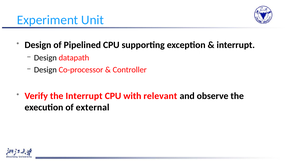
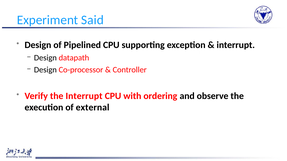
Unit: Unit -> Said
relevant: relevant -> ordering
